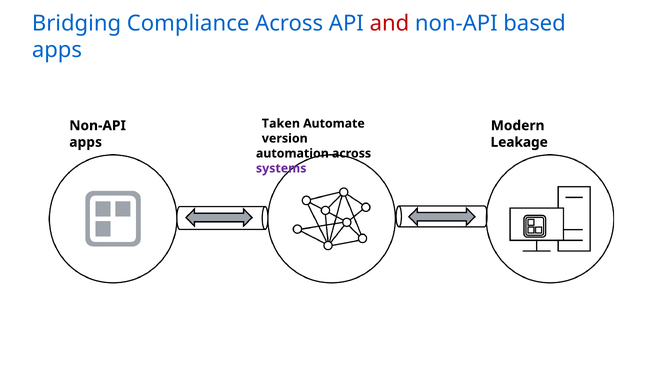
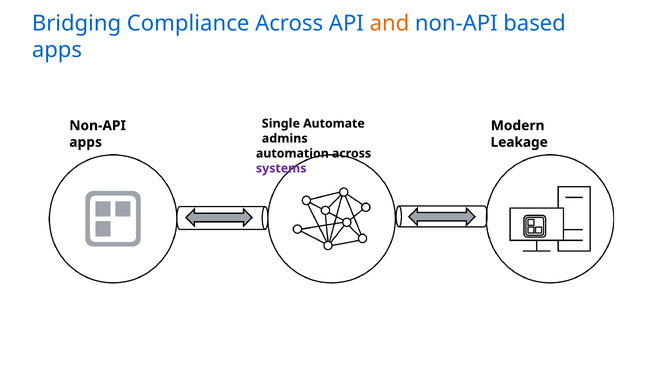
and colour: red -> orange
Taken: Taken -> Single
version: version -> admins
